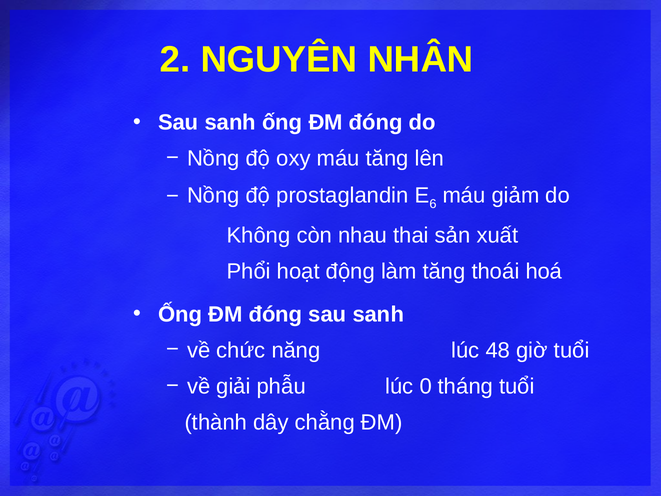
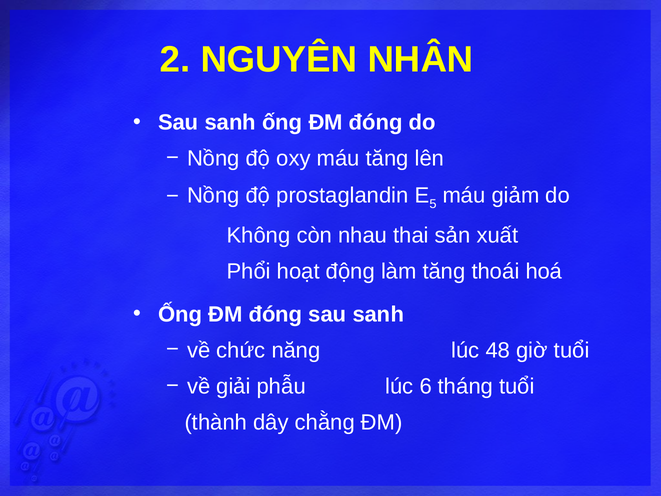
6: 6 -> 5
0: 0 -> 6
